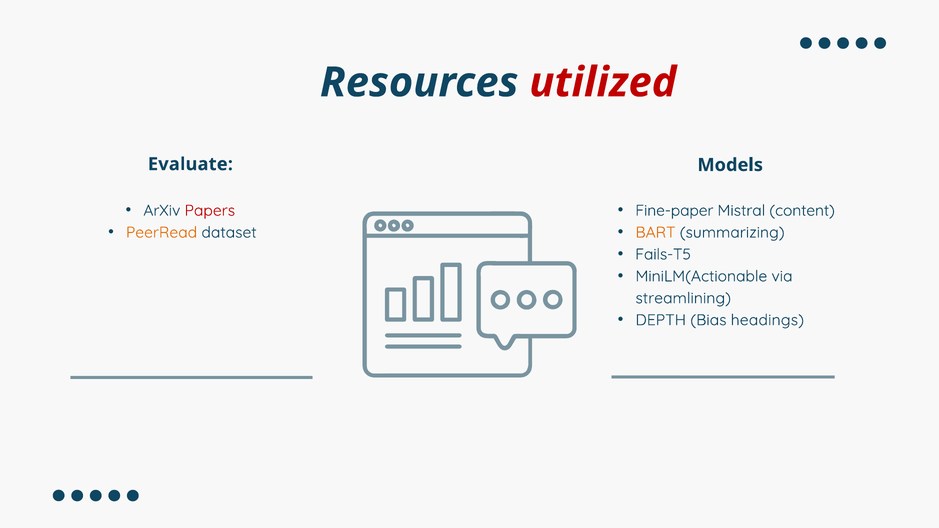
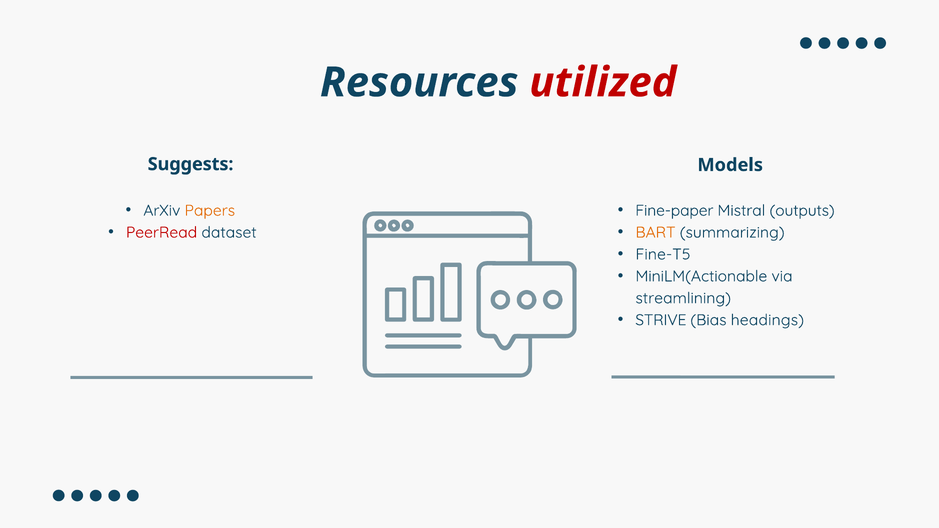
Evaluate: Evaluate -> Suggests
Papers colour: red -> orange
content: content -> outputs
PeerRead colour: orange -> red
Fails-T5: Fails-T5 -> Fine-T5
DEPTH: DEPTH -> STRIVE
